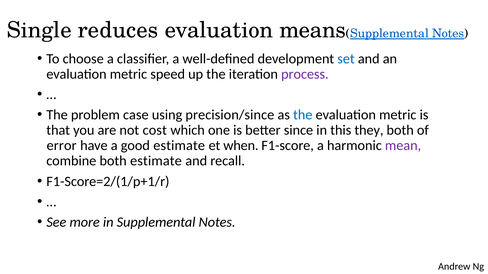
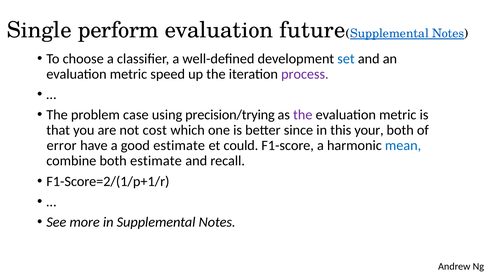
reduces: reduces -> perform
means: means -> future
precision/since: precision/since -> precision/trying
the at (303, 115) colour: blue -> purple
they: they -> your
when: when -> could
mean colour: purple -> blue
